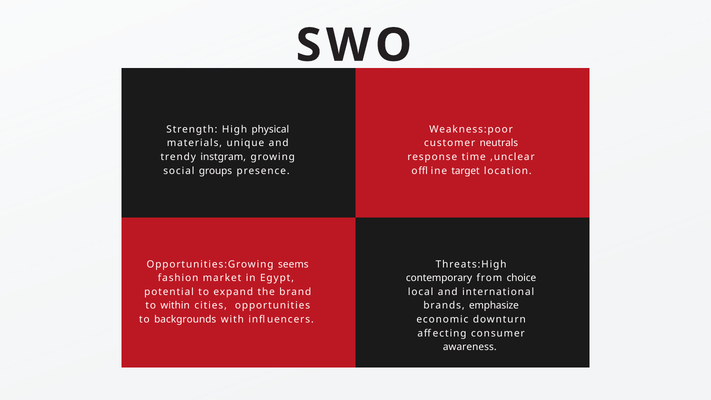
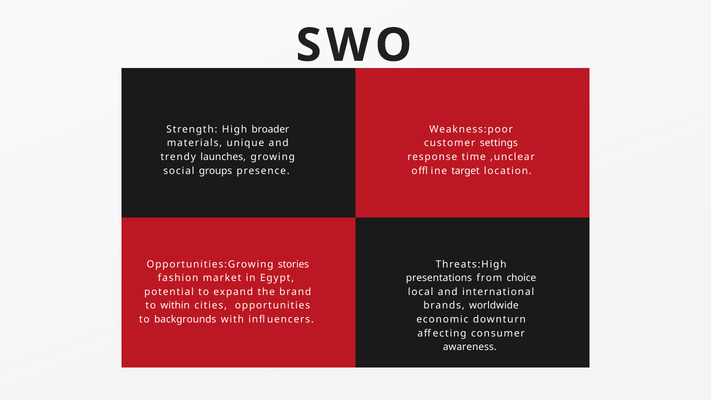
physical: physical -> broader
neutrals: neutrals -> settings
instgram: instgram -> launches
seems: seems -> stories
contemporary: contemporary -> presentations
emphasize: emphasize -> worldwide
